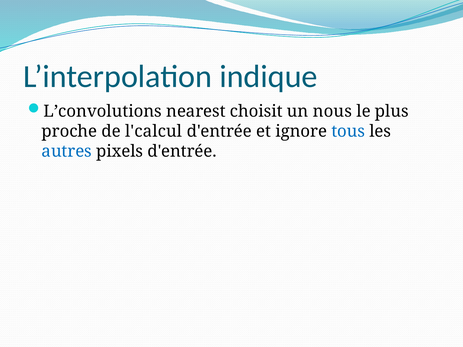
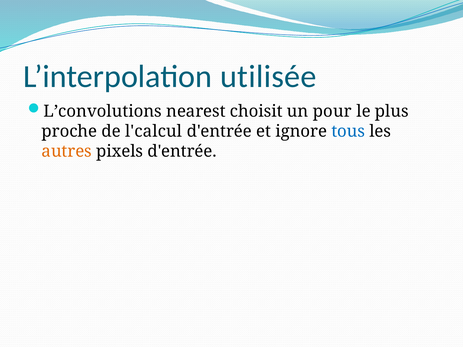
indique: indique -> utilisée
nous: nous -> pour
autres colour: blue -> orange
